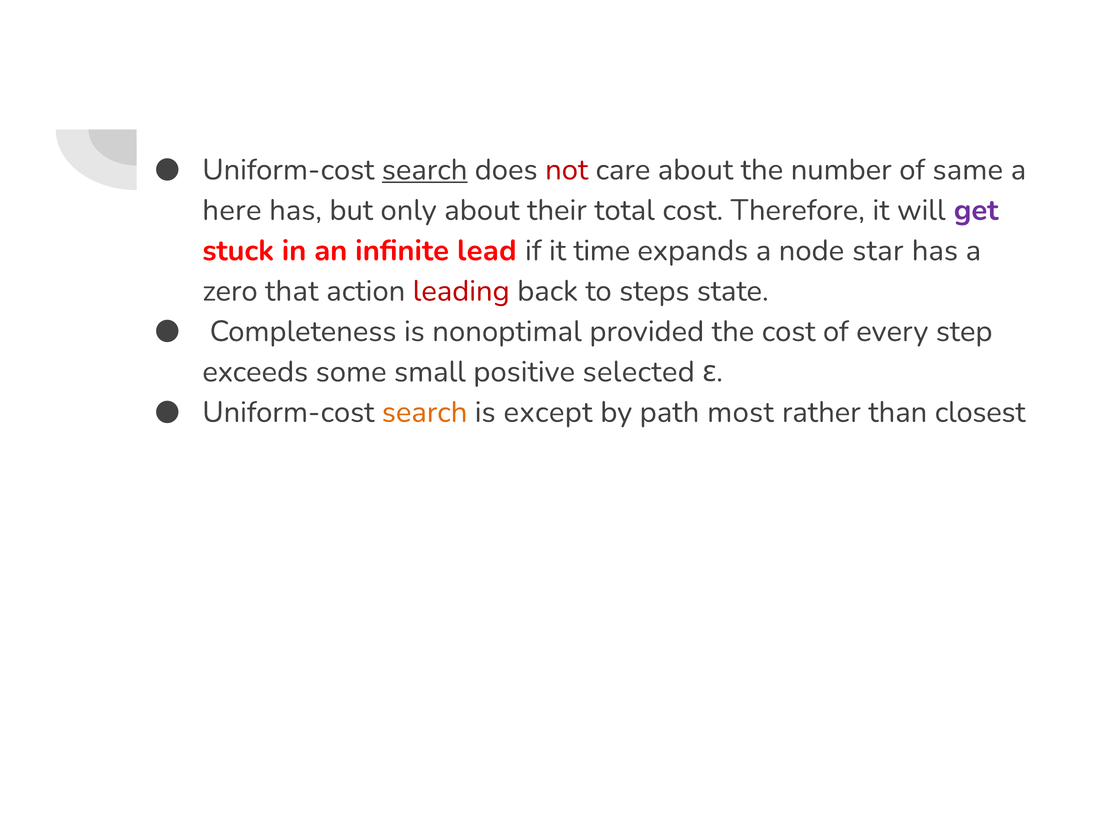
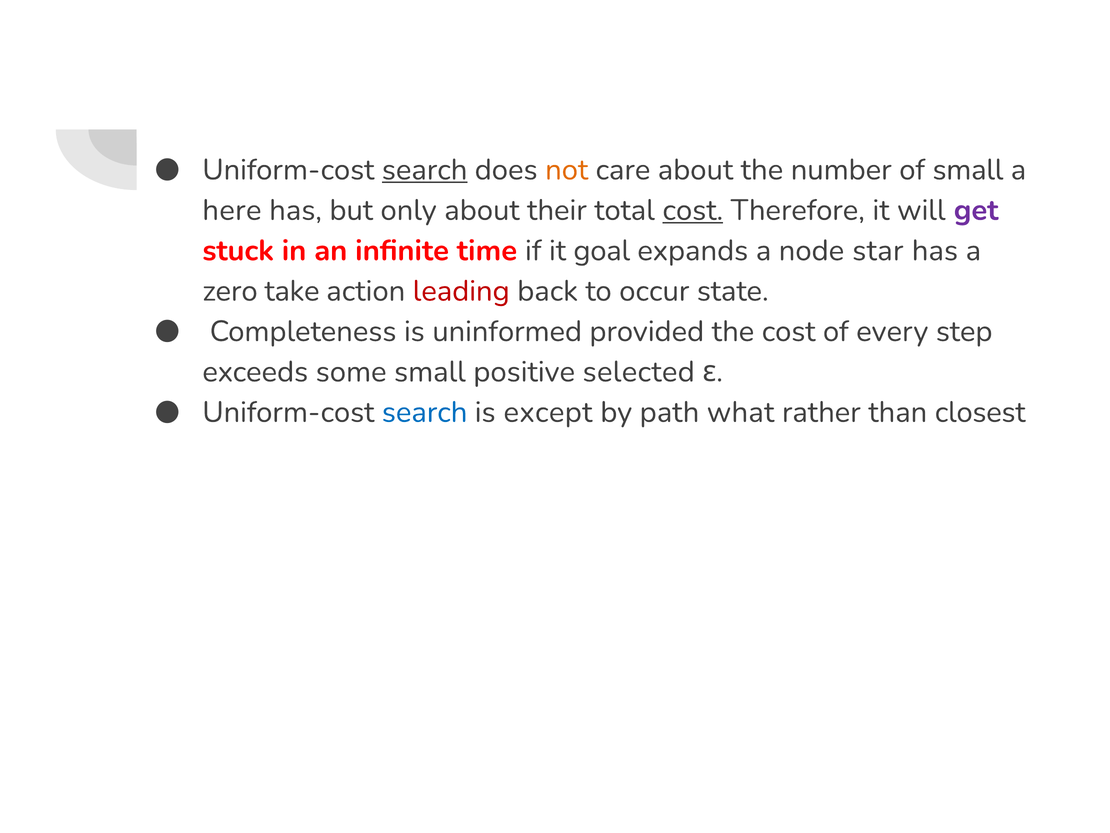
not colour: red -> orange
of same: same -> small
cost at (693, 210) underline: none -> present
lead: lead -> time
time: time -> goal
that: that -> take
steps: steps -> occur
nonoptimal: nonoptimal -> uninformed
search at (425, 412) colour: orange -> blue
most: most -> what
